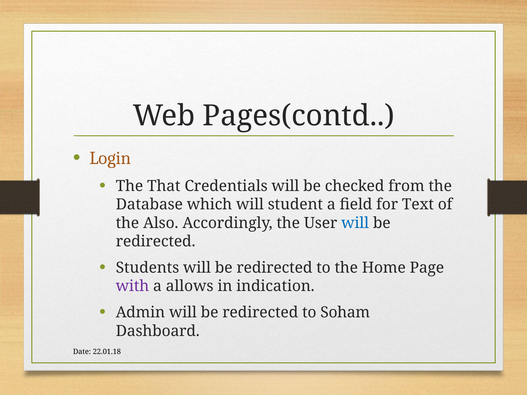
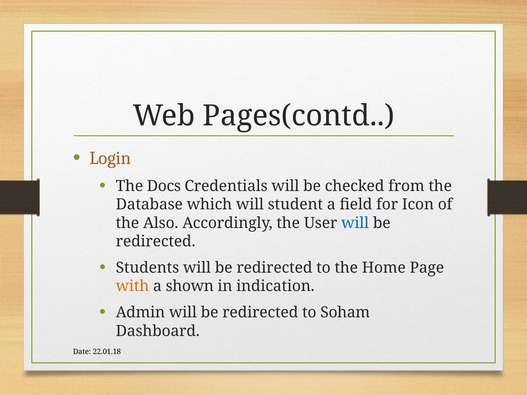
That: That -> Docs
Text: Text -> Icon
with colour: purple -> orange
allows: allows -> shown
